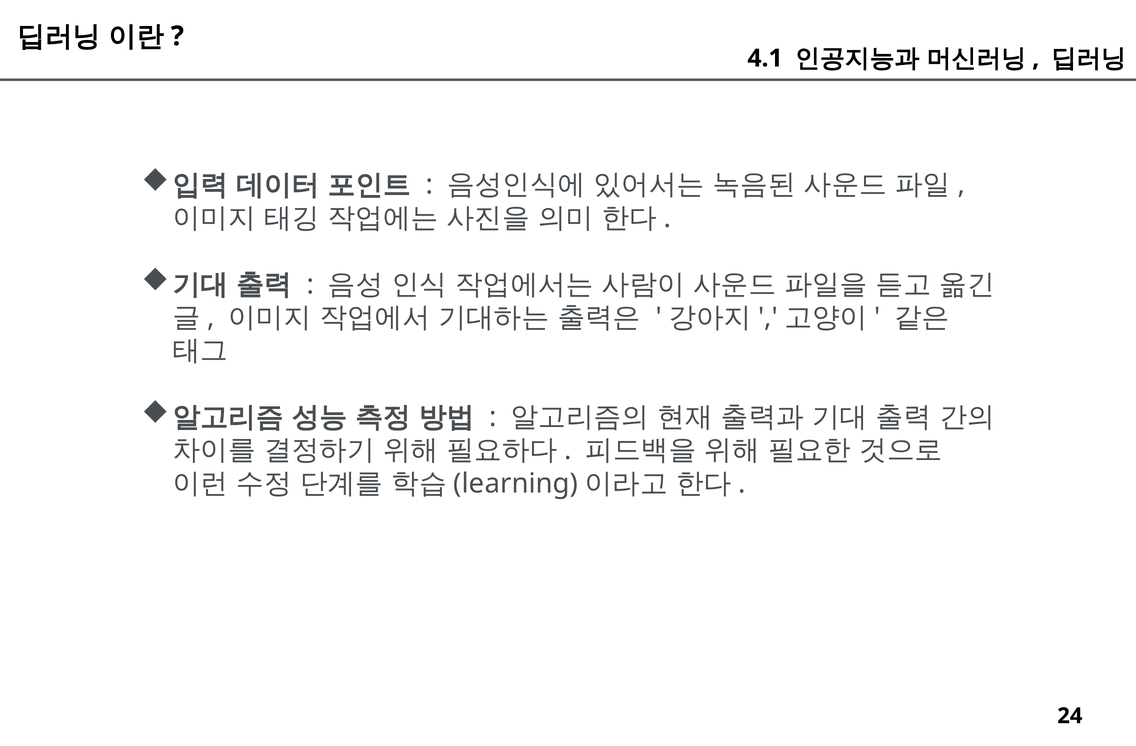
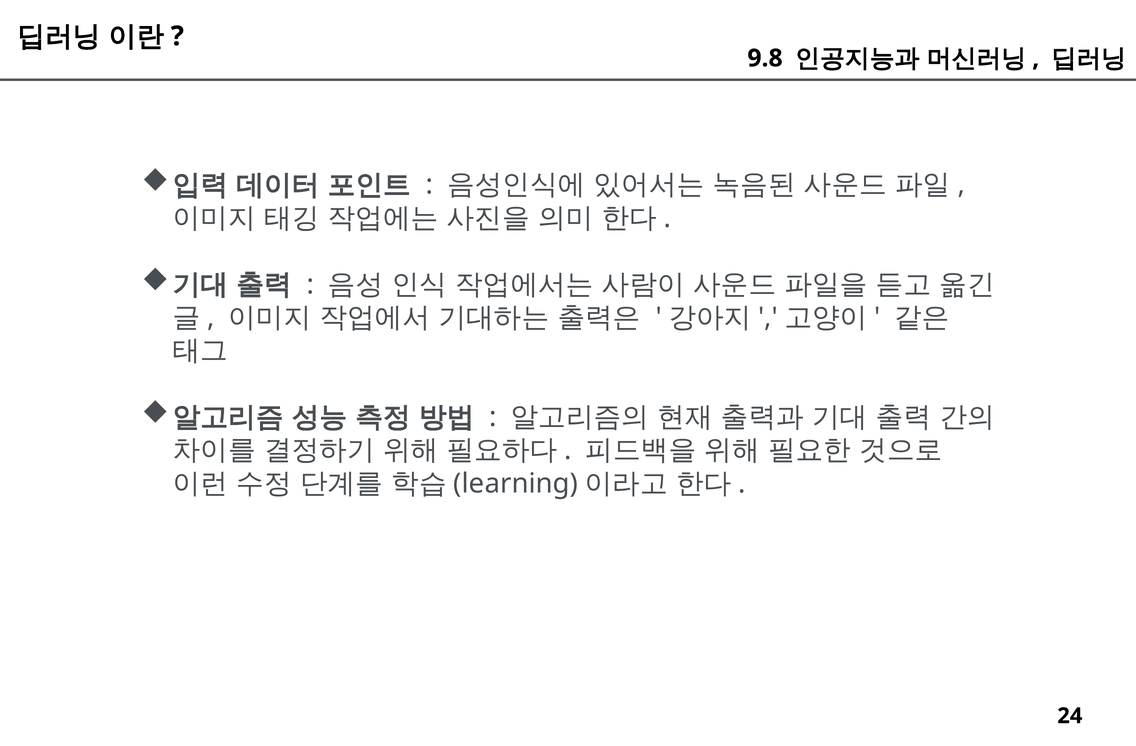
4.1: 4.1 -> 9.8
